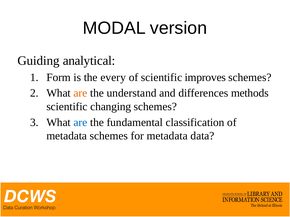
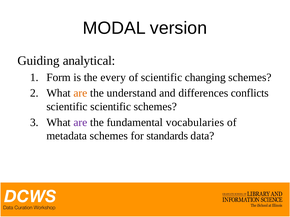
improves: improves -> changing
methods: methods -> conflicts
scientific changing: changing -> scientific
are at (80, 123) colour: blue -> purple
classification: classification -> vocabularies
for metadata: metadata -> standards
